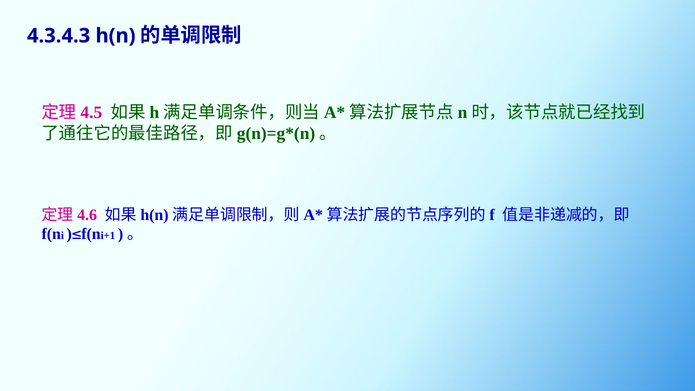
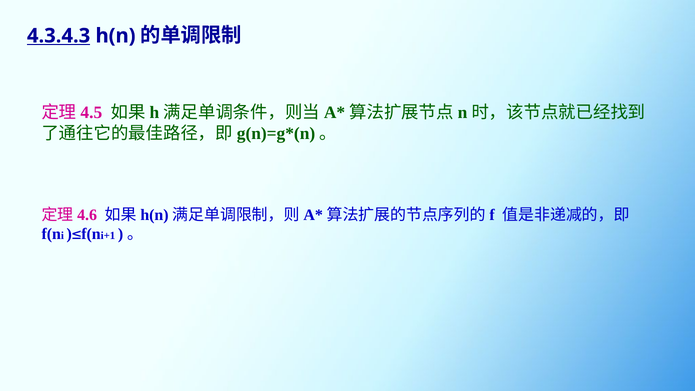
4.3.4.3 underline: none -> present
